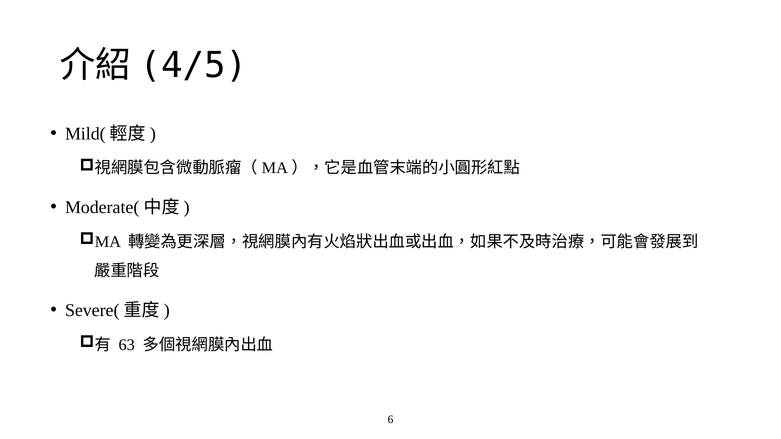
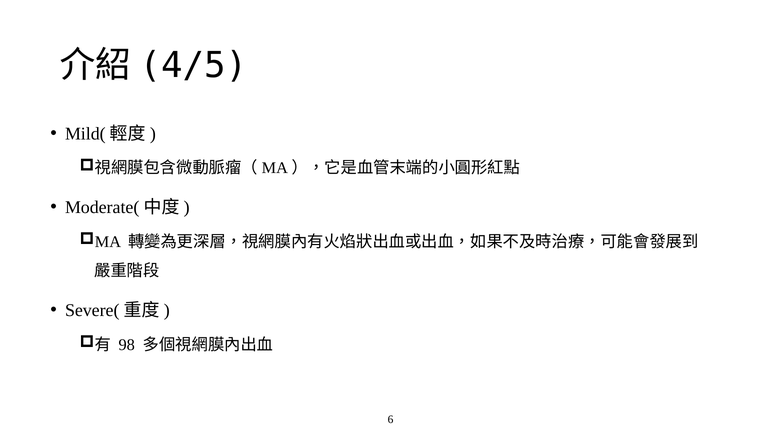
63: 63 -> 98
